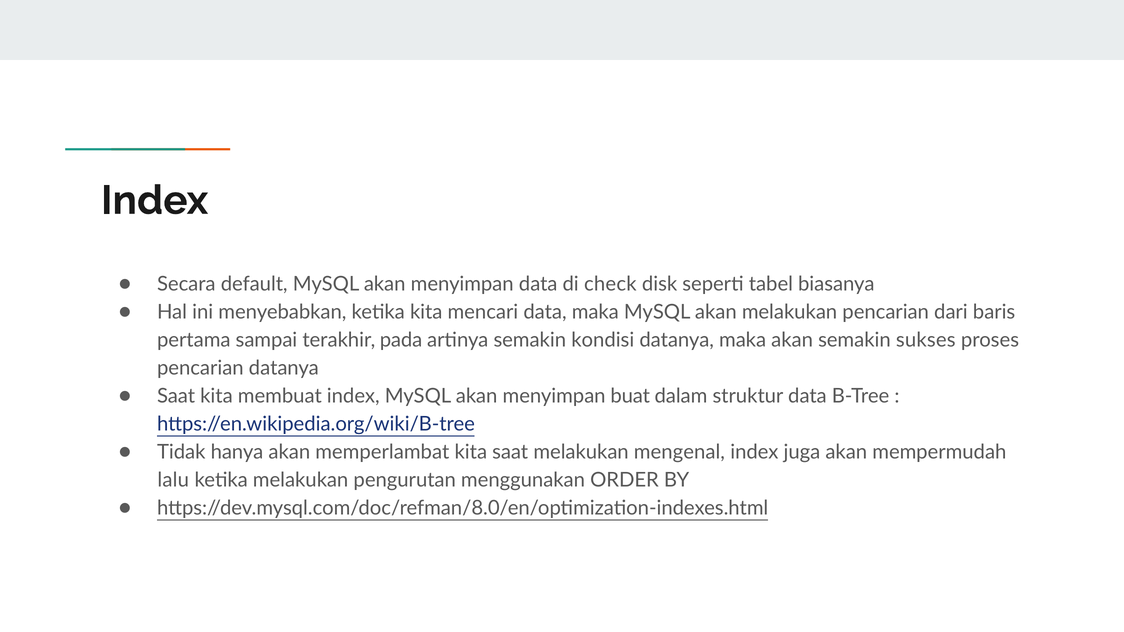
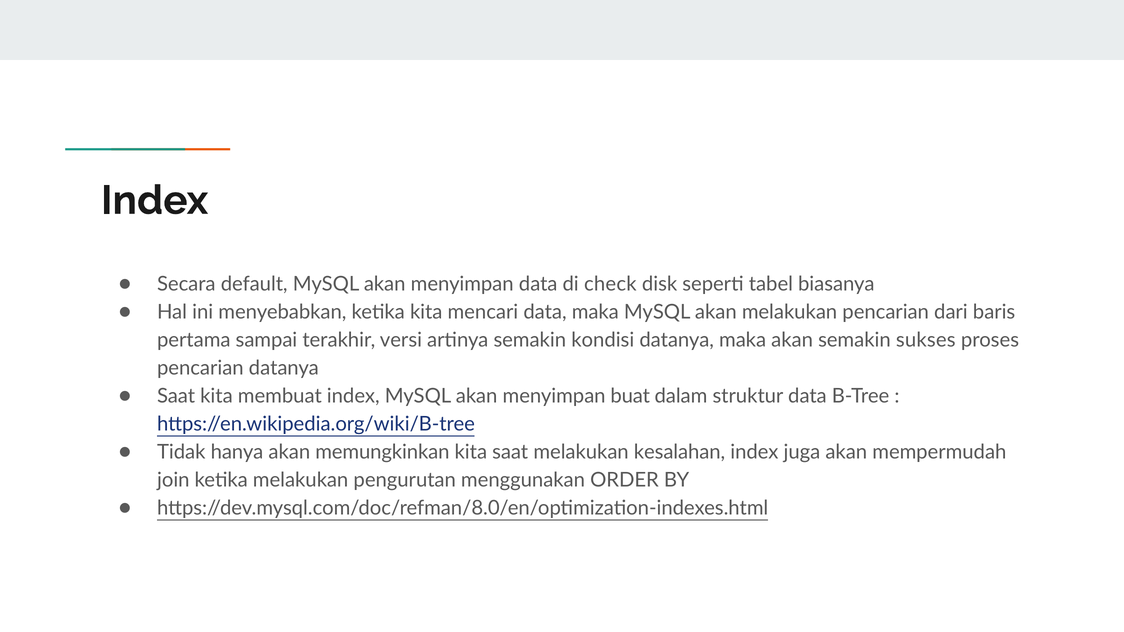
pada: pada -> versi
memperlambat: memperlambat -> memungkinkan
mengenal: mengenal -> kesalahan
lalu: lalu -> join
